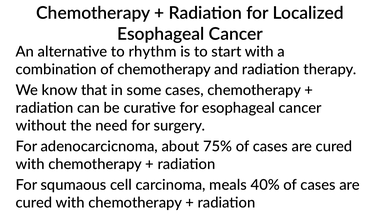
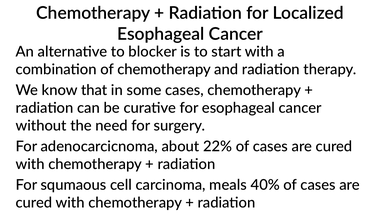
rhythm: rhythm -> blocker
75%: 75% -> 22%
